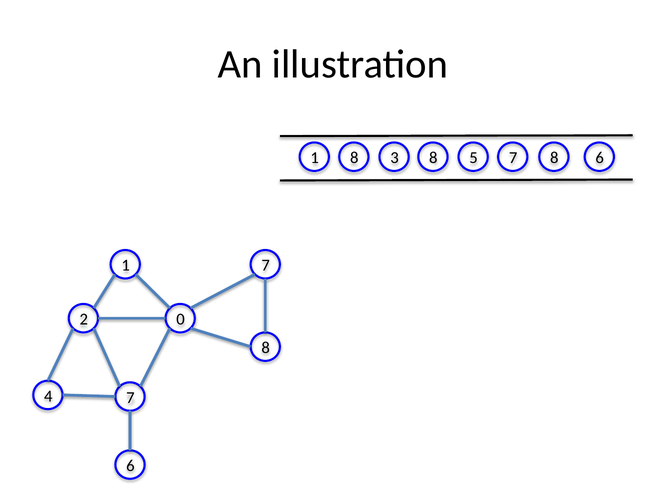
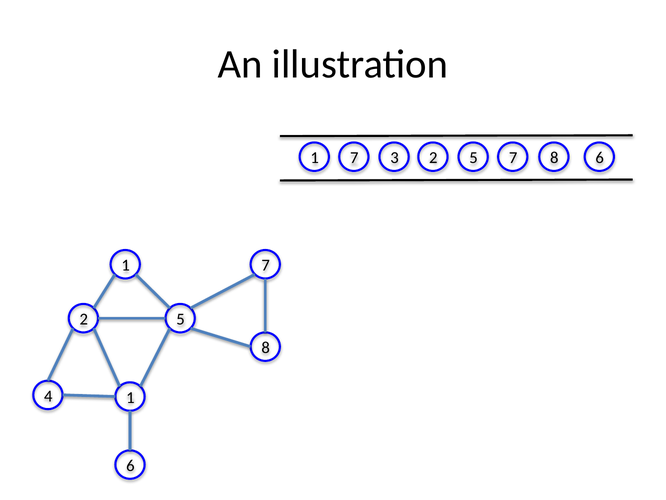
1 8: 8 -> 7
3 8: 8 -> 2
0 at (181, 319): 0 -> 5
4 7: 7 -> 1
